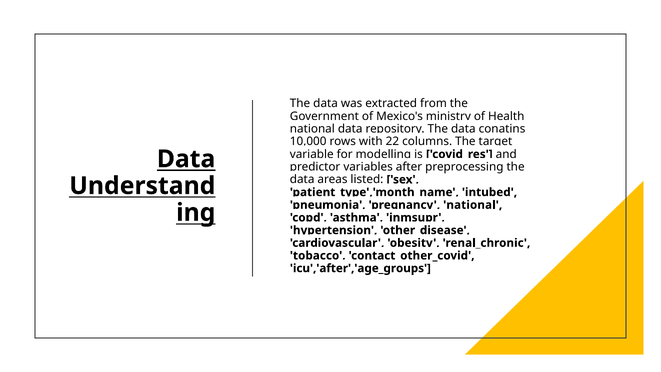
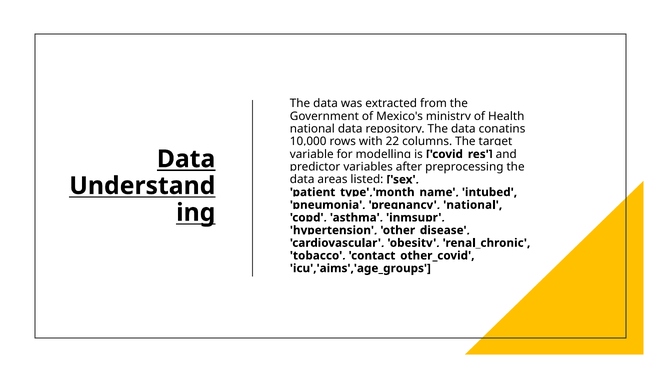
icu','after','age_groups: icu','after','age_groups -> icu','aims','age_groups
